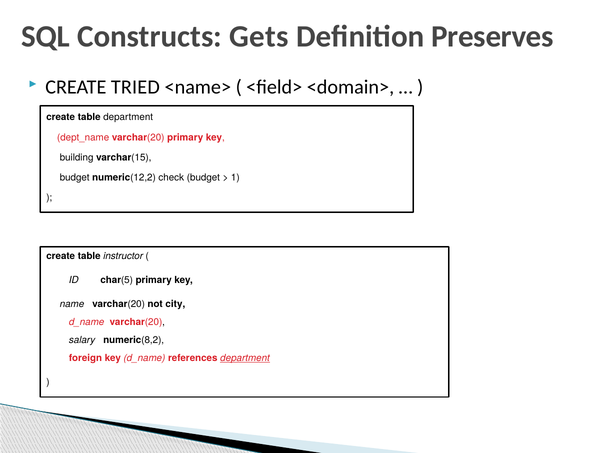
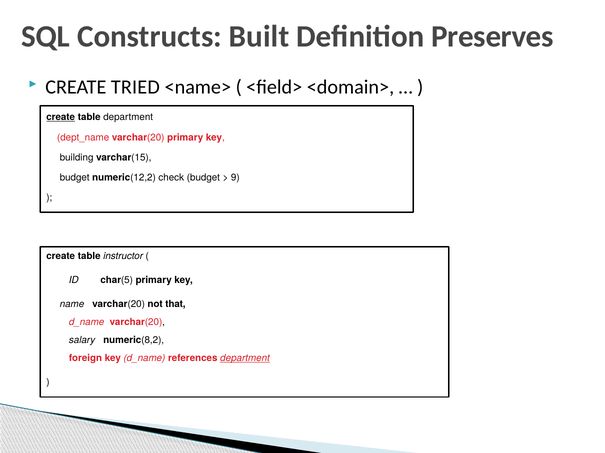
Gets: Gets -> Built
create at (61, 117) underline: none -> present
1: 1 -> 9
city: city -> that
